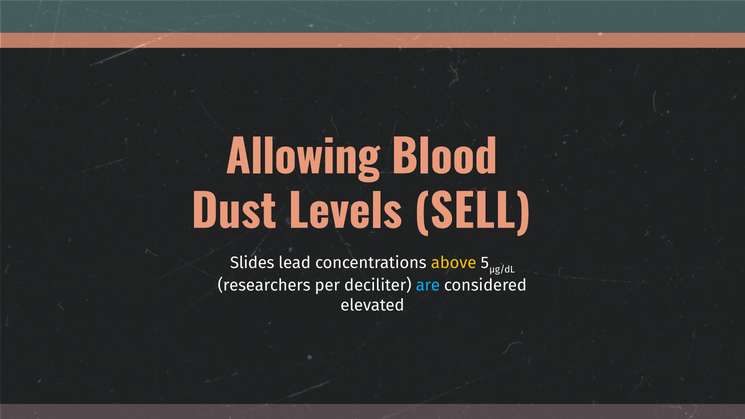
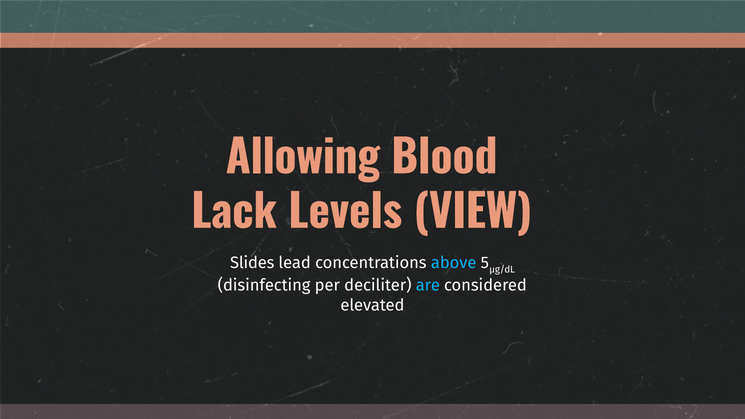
Dust: Dust -> Lack
SELL: SELL -> VIEW
above colour: yellow -> light blue
researchers: researchers -> disinfecting
